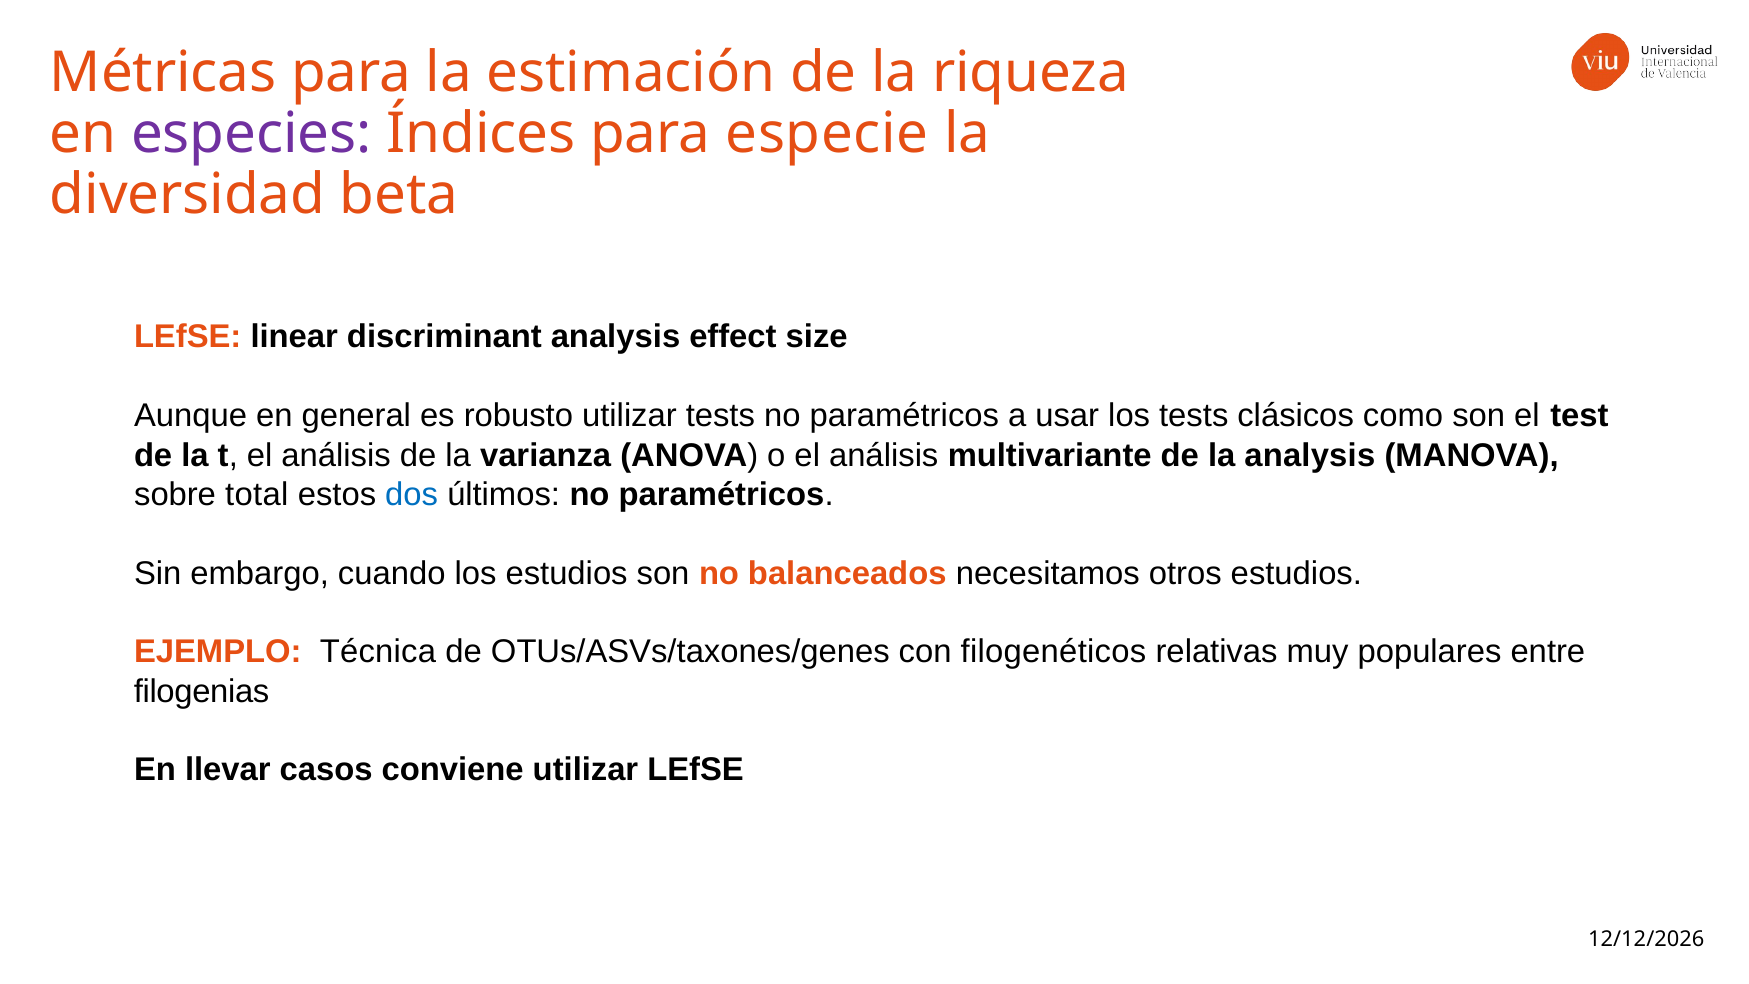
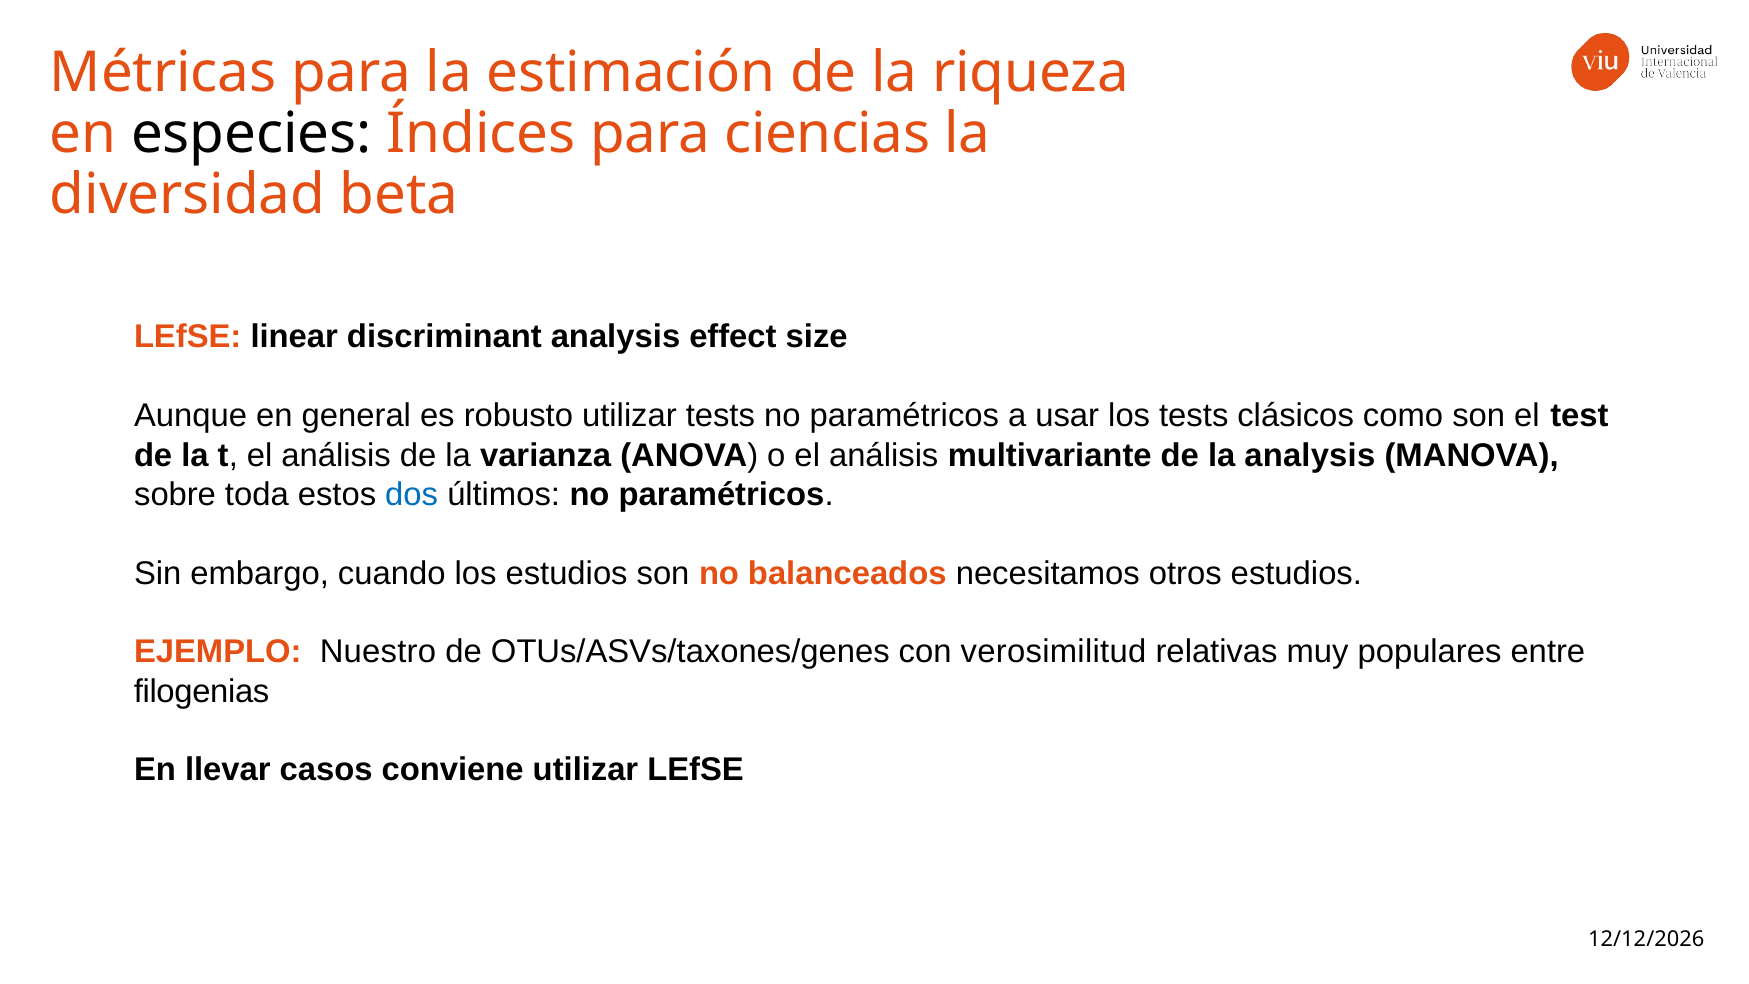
especies colour: purple -> black
especie: especie -> ciencias
total: total -> toda
Técnica: Técnica -> Nuestro
filogenéticos: filogenéticos -> verosimilitud
